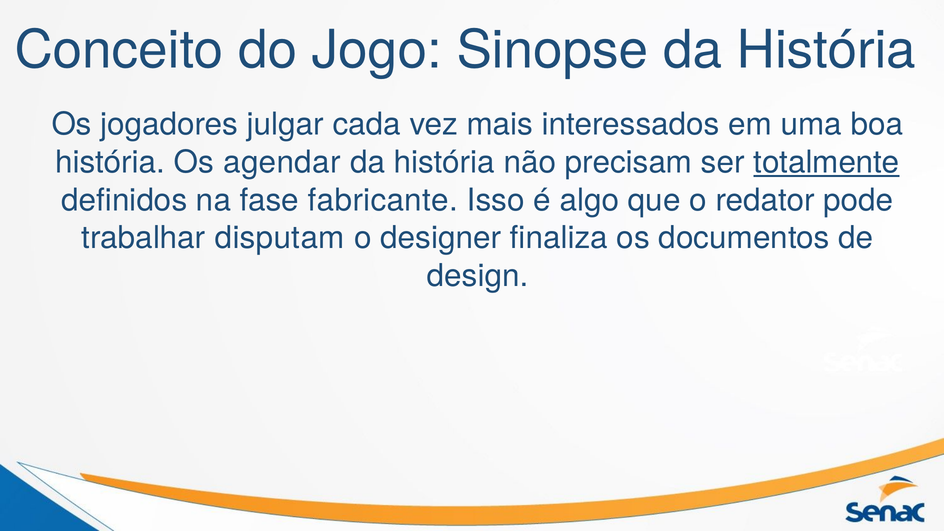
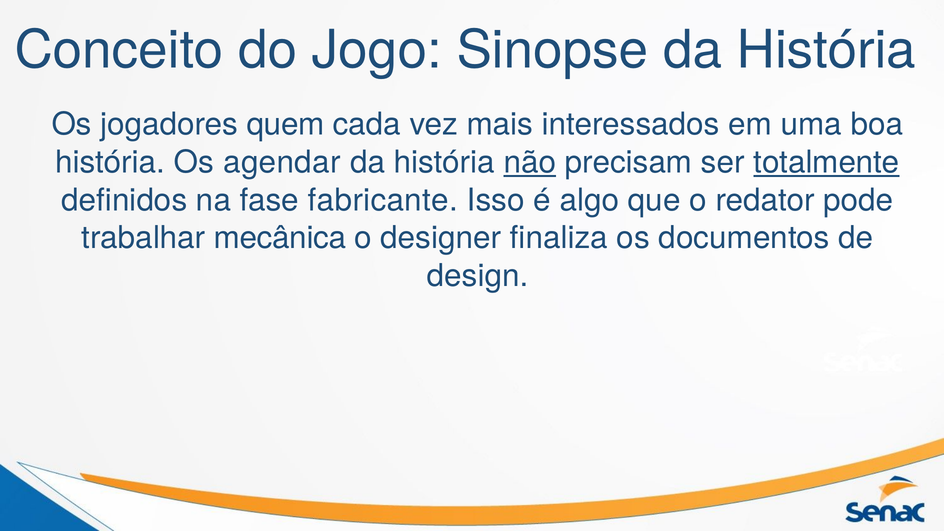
julgar: julgar -> quem
não underline: none -> present
disputam: disputam -> mecânica
